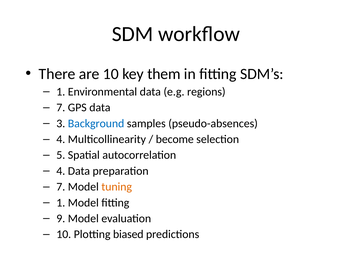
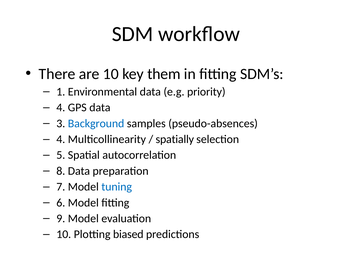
regions: regions -> priority
7 at (61, 108): 7 -> 4
become: become -> spatially
4 at (61, 171): 4 -> 8
tuning colour: orange -> blue
1 at (61, 203): 1 -> 6
